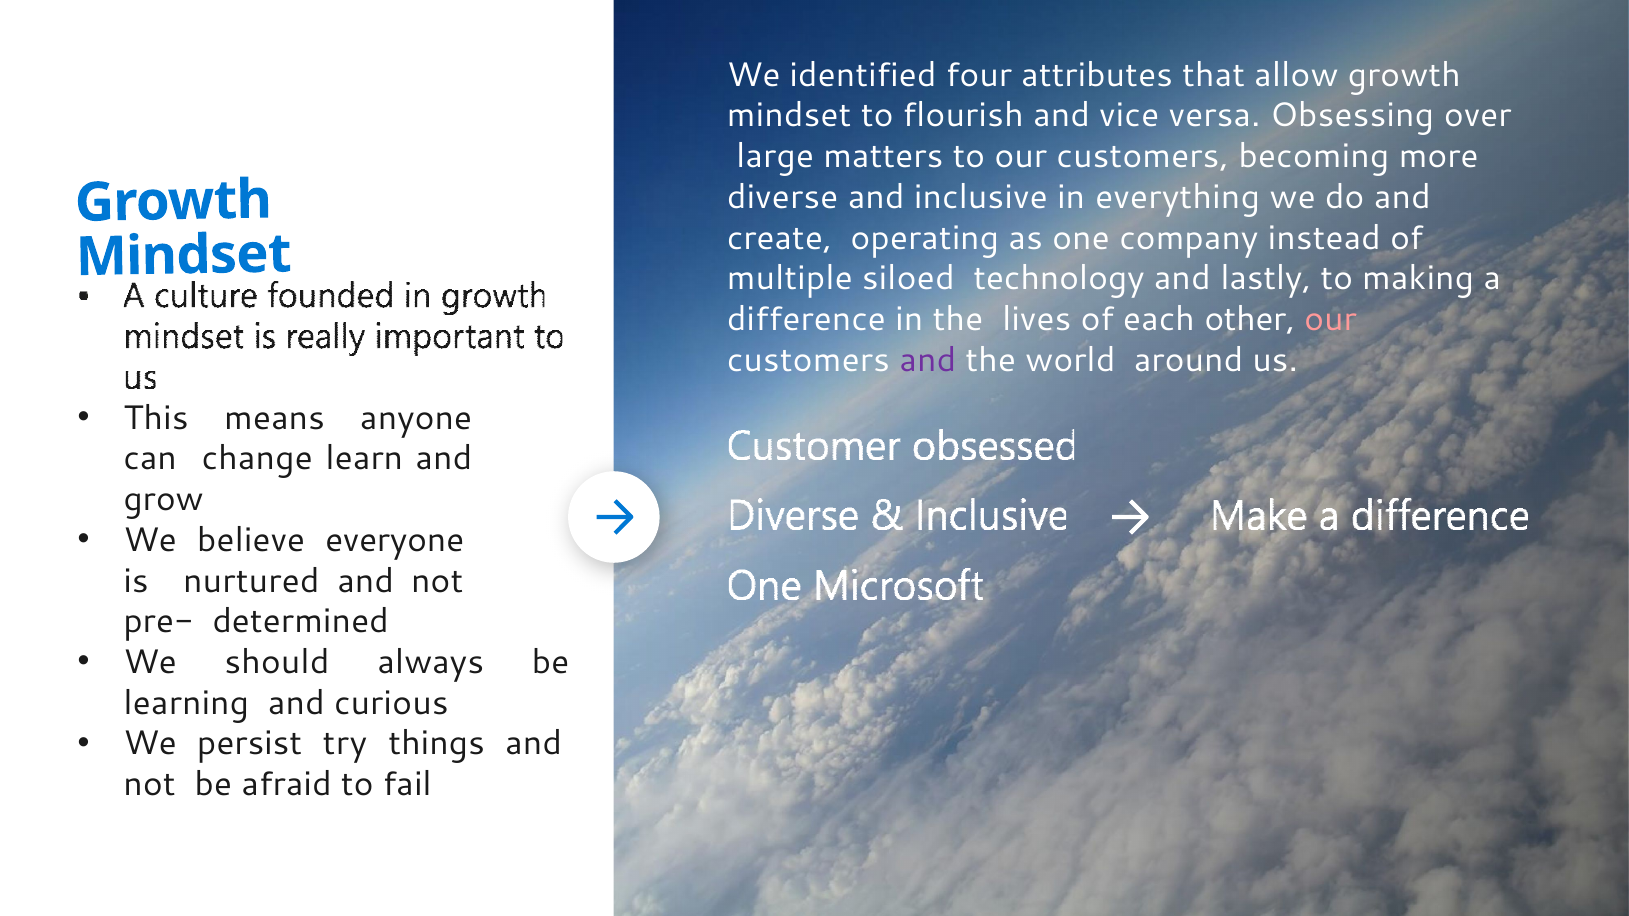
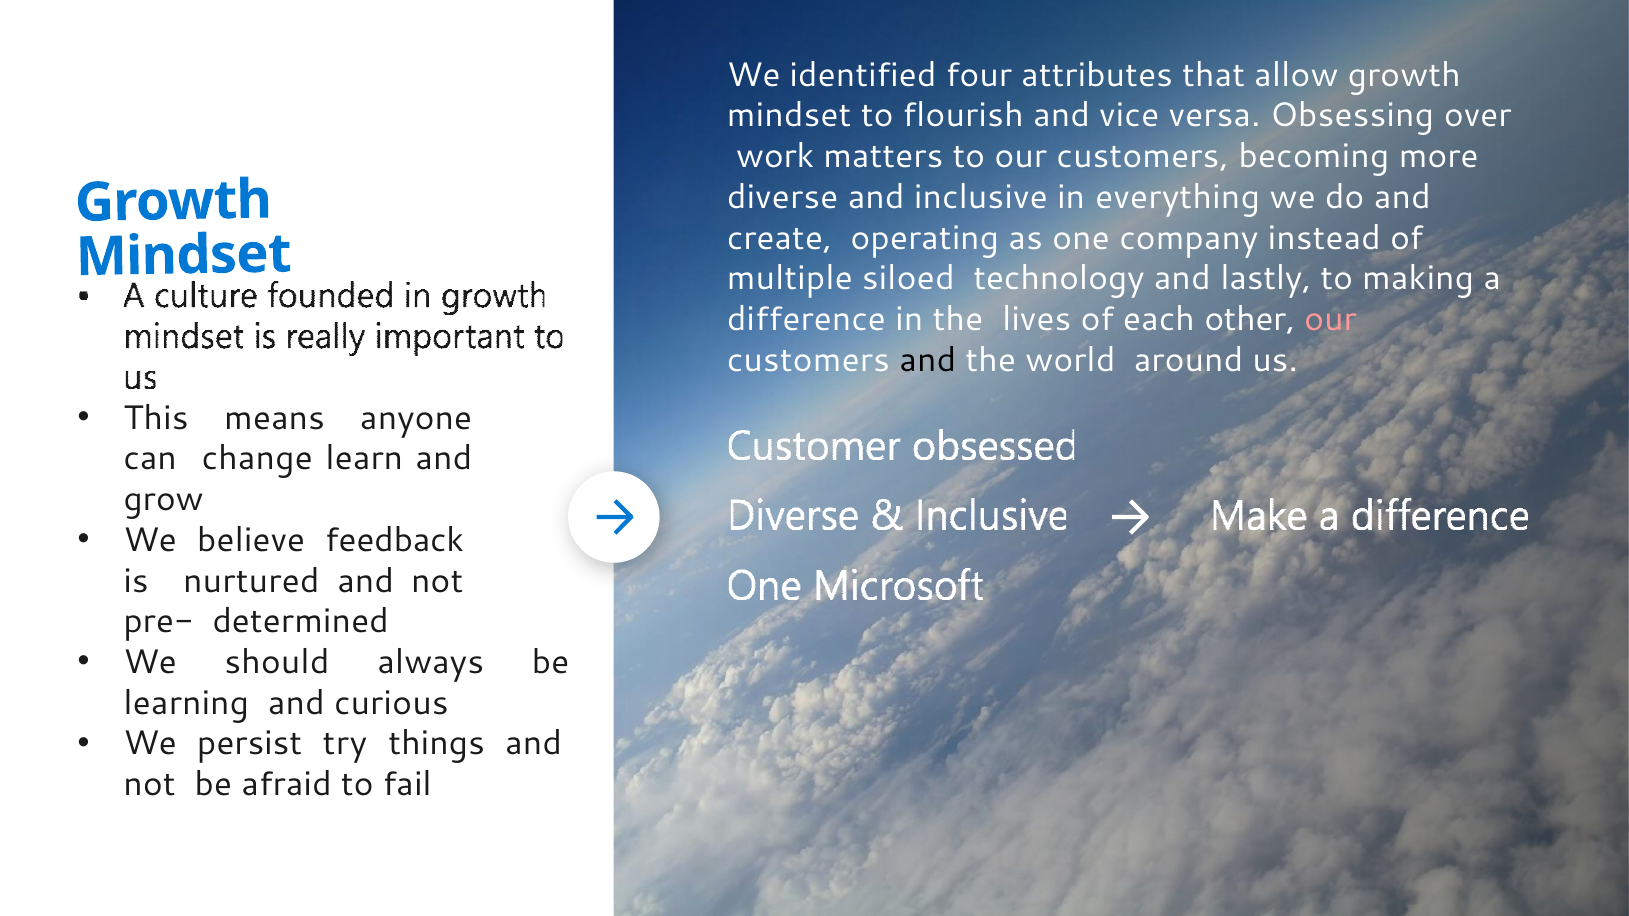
large: large -> work
and at (928, 360) colour: purple -> black
everyone: everyone -> feedback
